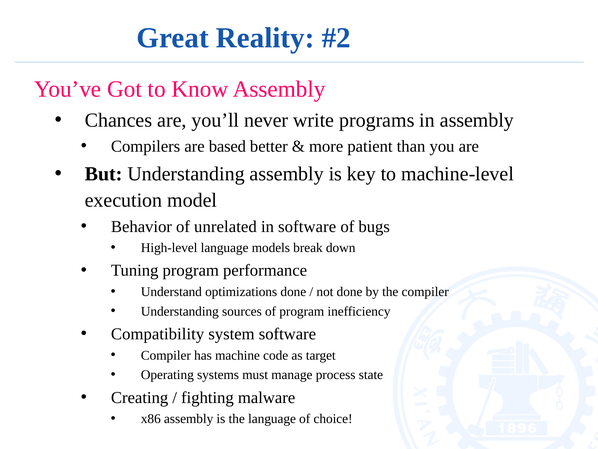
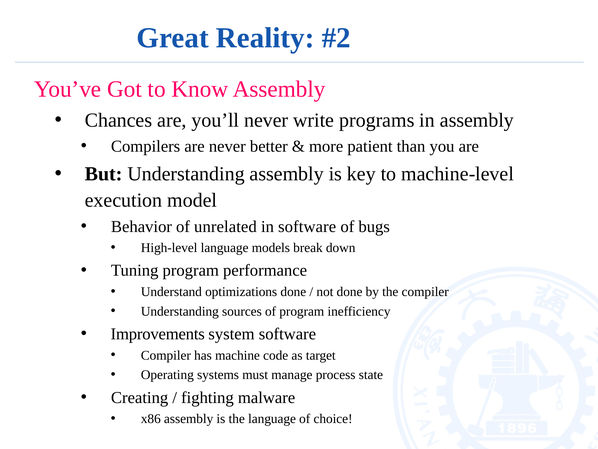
are based: based -> never
Compatibility: Compatibility -> Improvements
